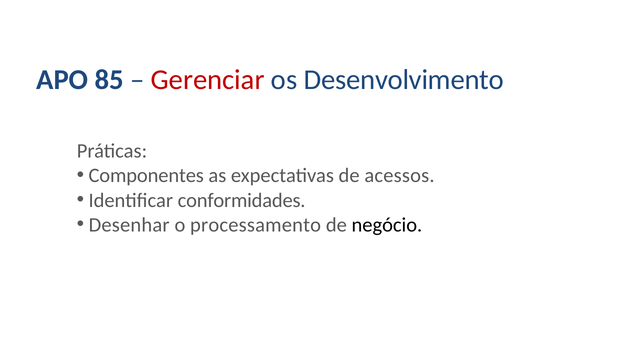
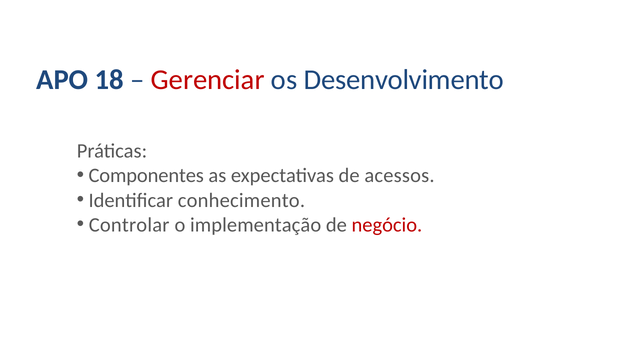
85: 85 -> 18
conformidades: conformidades -> conhecimento
Desenhar: Desenhar -> Controlar
processamento: processamento -> implementação
negócio colour: black -> red
